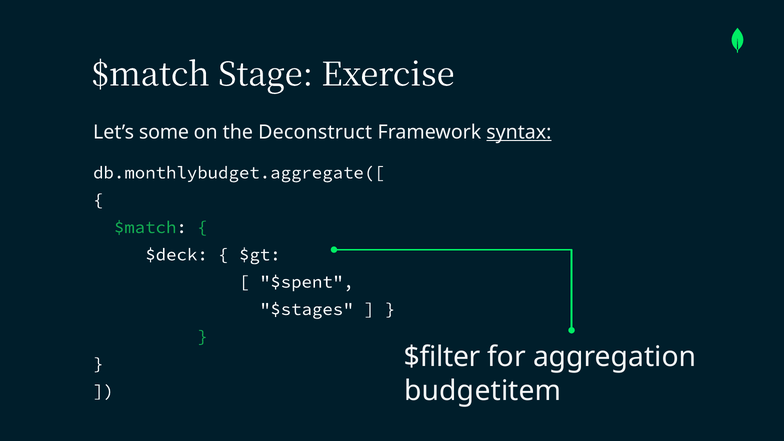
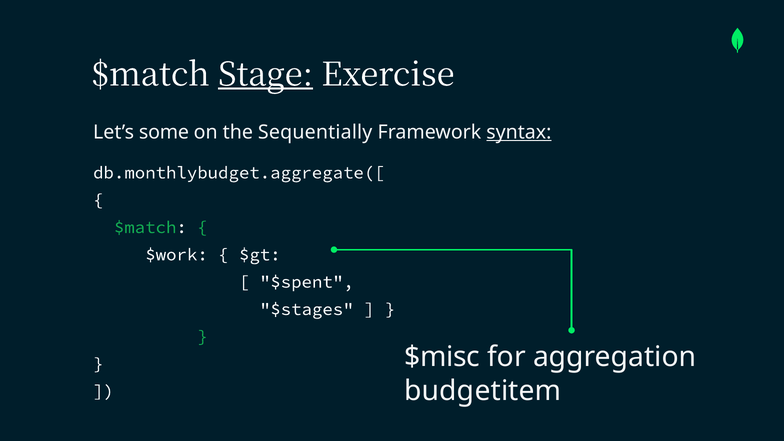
Stage underline: none -> present
Deconstruct: Deconstruct -> Sequentially
$deck: $deck -> $work
$filter: $filter -> $misc
